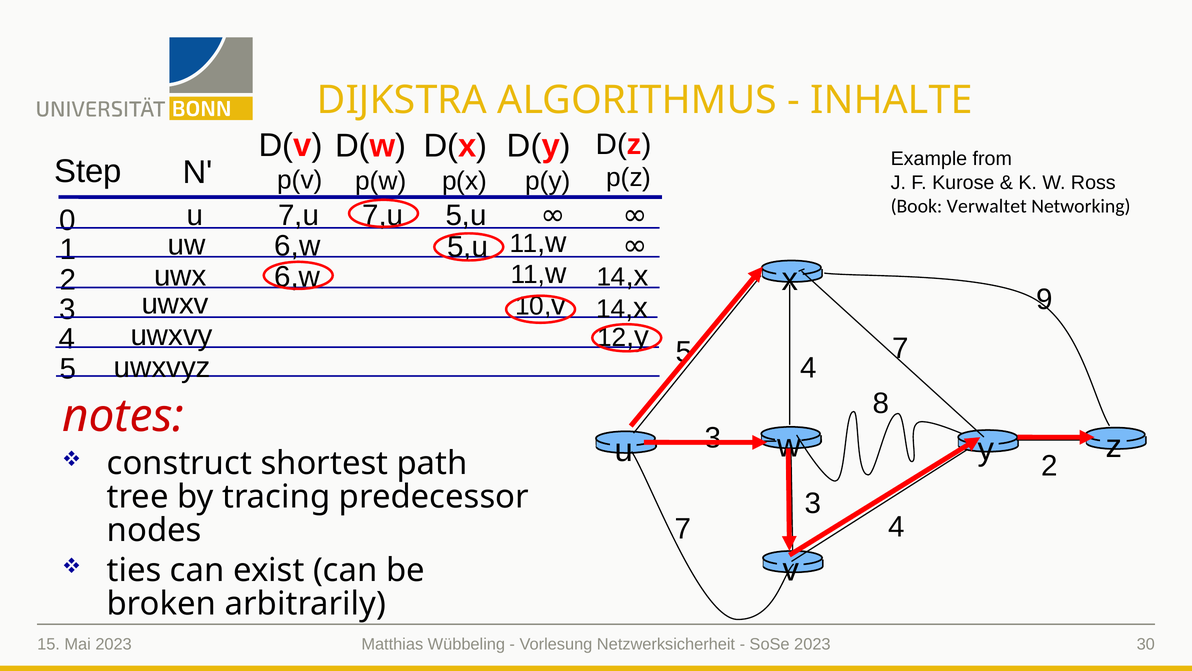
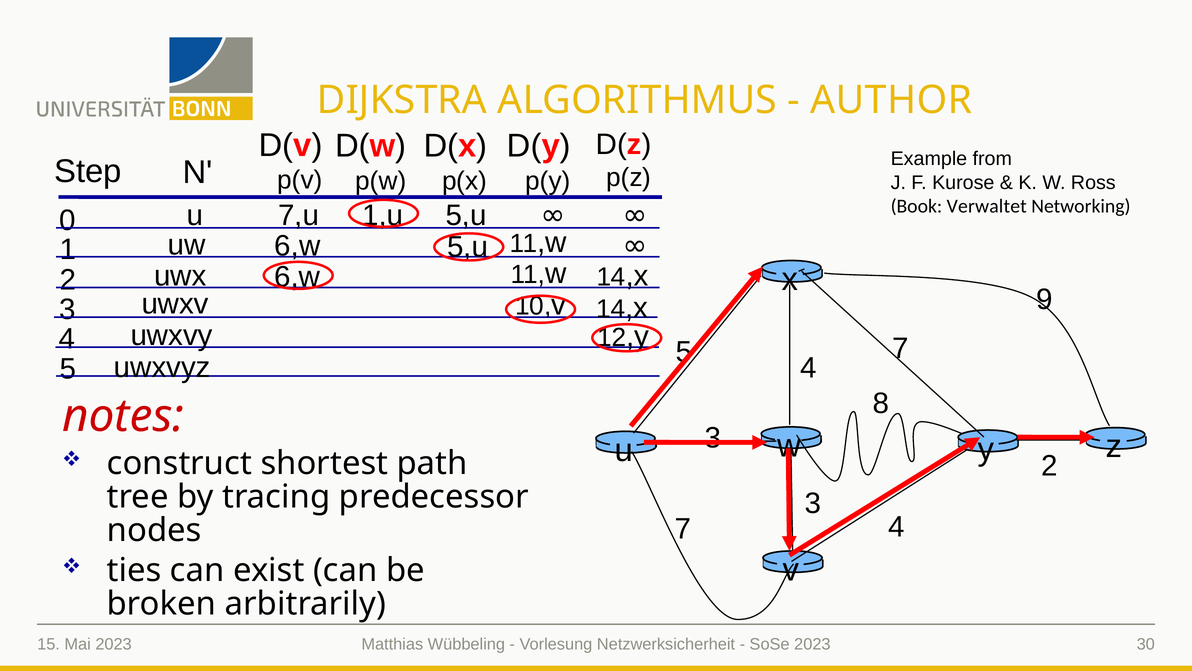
INHALTE: INHALTE -> AUTHOR
7,u 7,u: 7,u -> 1,u
